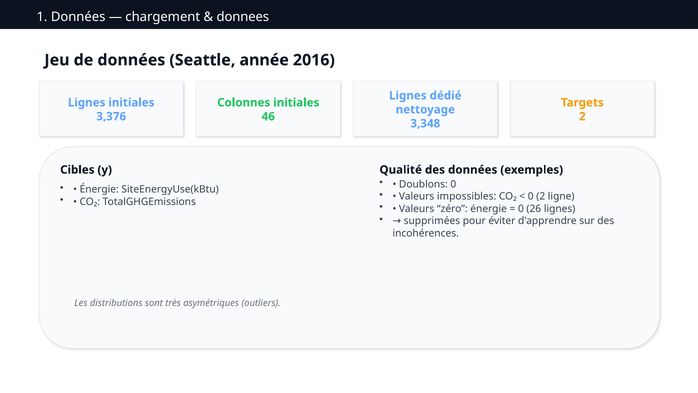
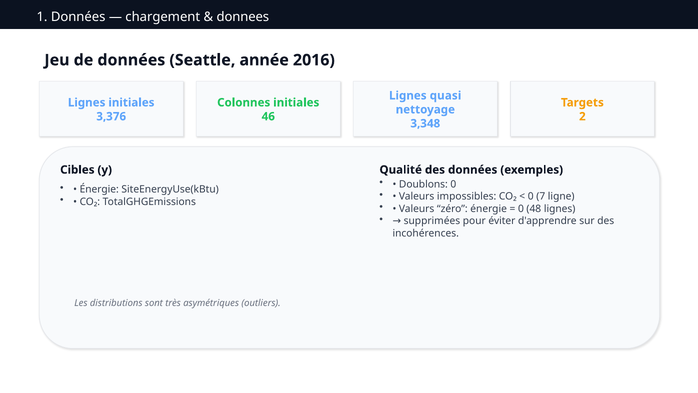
dédié: dédié -> quasi
0 2: 2 -> 7
26: 26 -> 48
